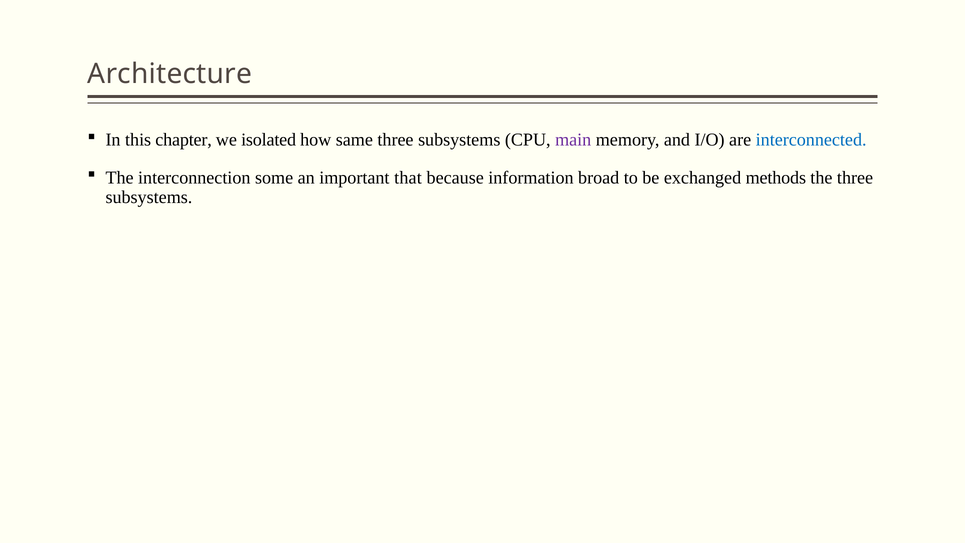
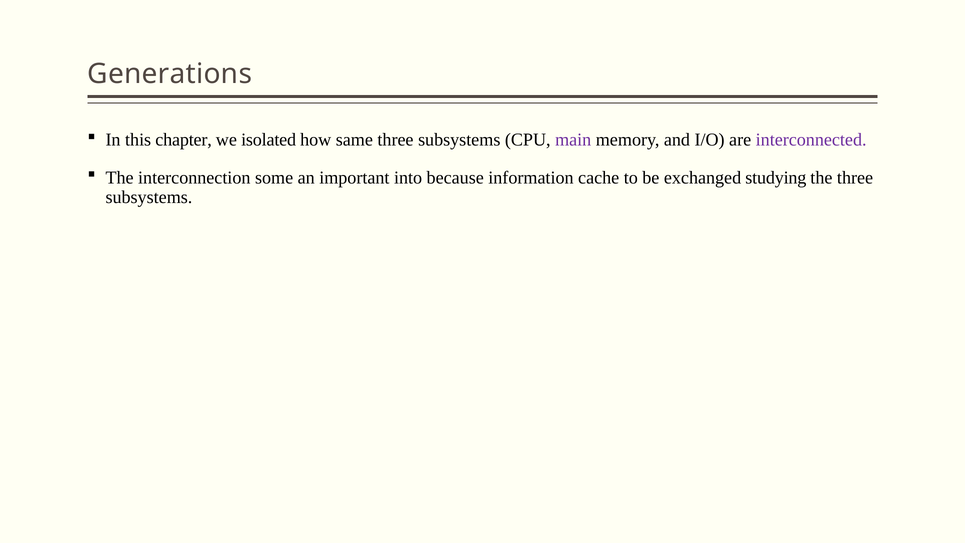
Architecture: Architecture -> Generations
interconnected colour: blue -> purple
that: that -> into
broad: broad -> cache
methods: methods -> studying
